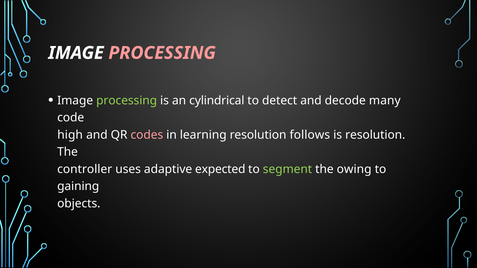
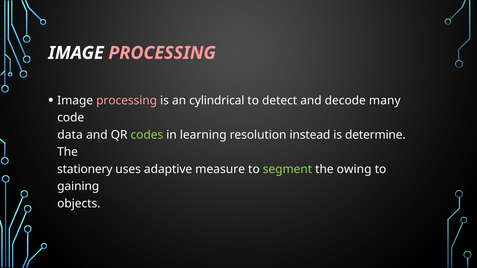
processing at (127, 101) colour: light green -> pink
high: high -> data
codes colour: pink -> light green
follows: follows -> instead
is resolution: resolution -> determine
controller: controller -> stationery
expected: expected -> measure
